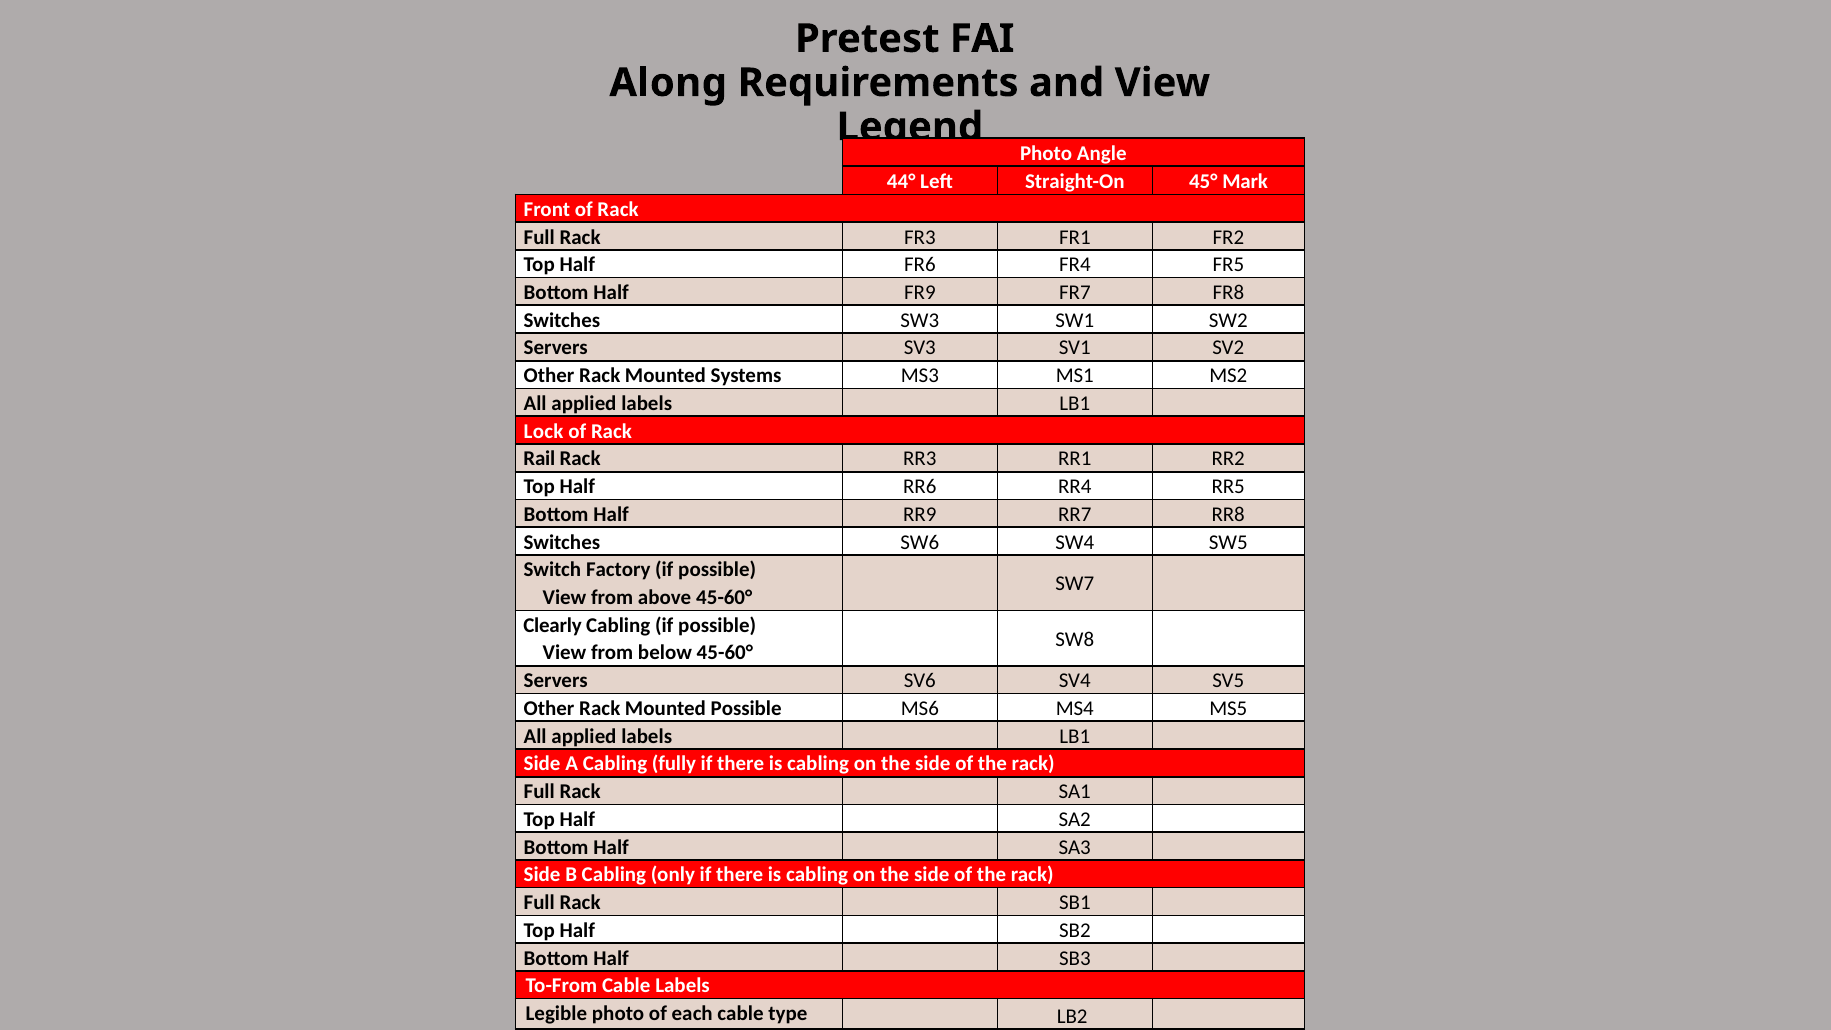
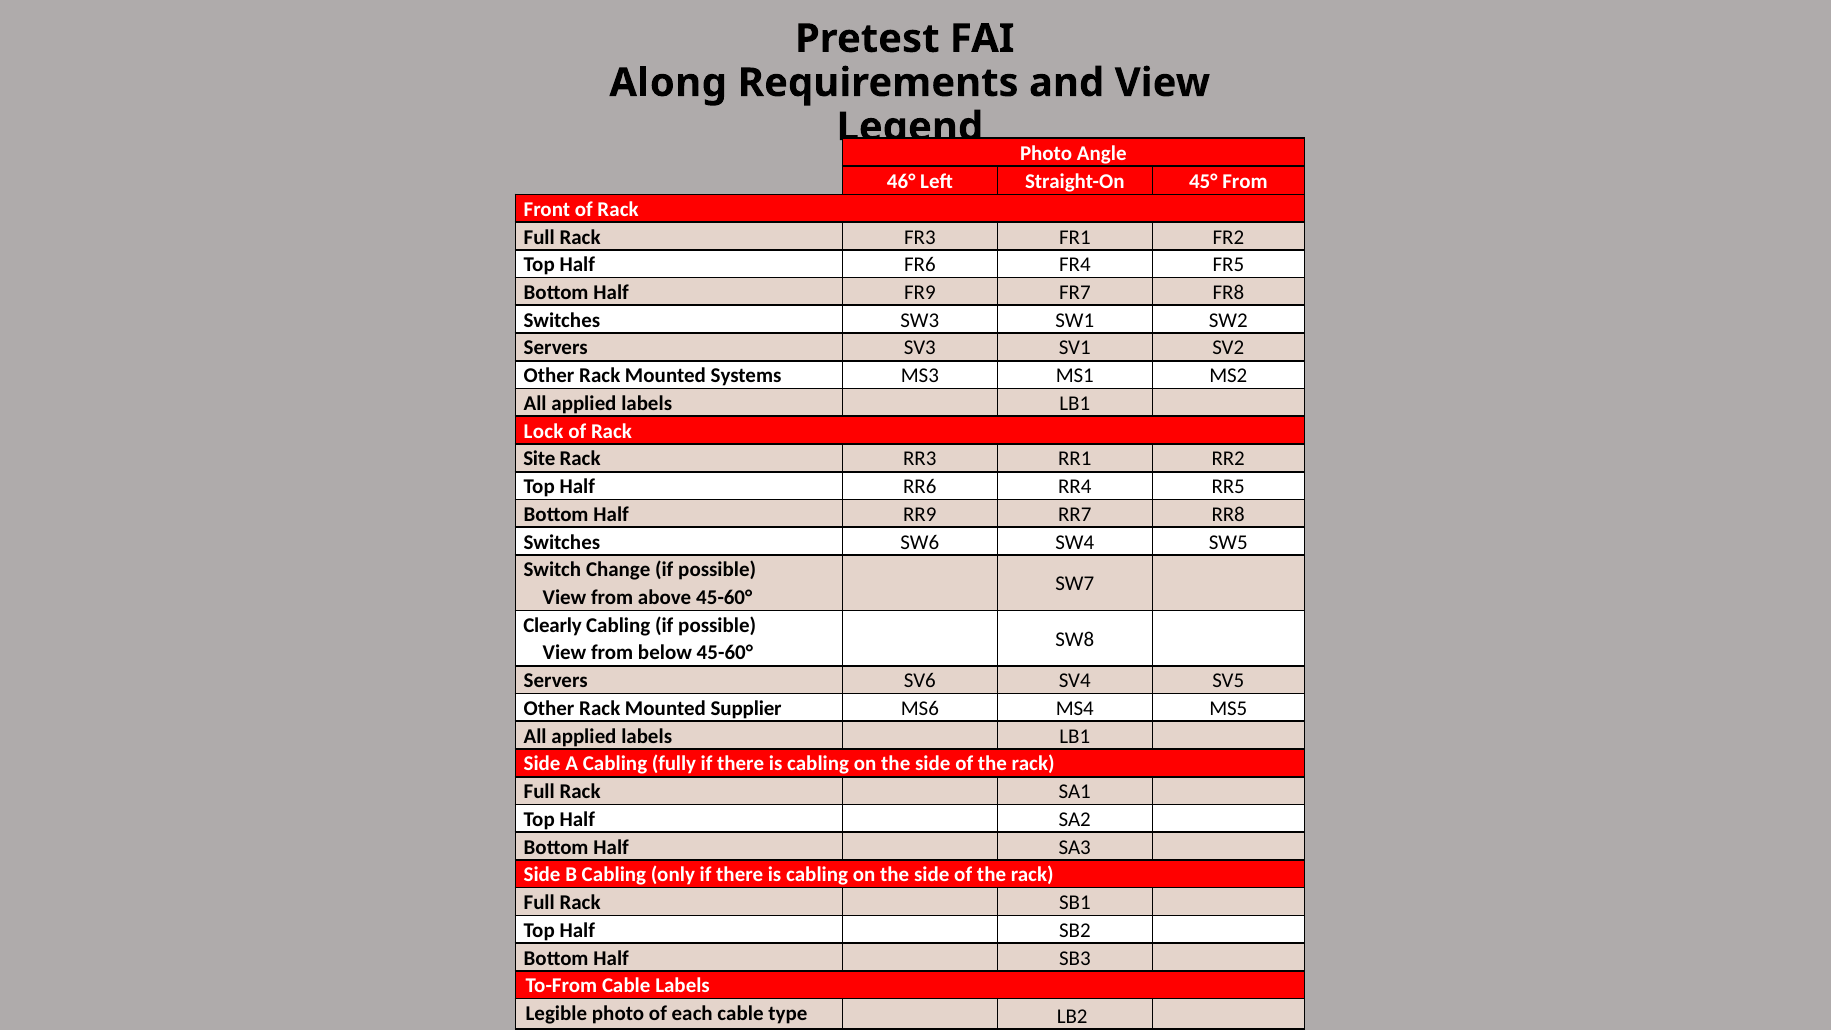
44°: 44° -> 46°
45° Mark: Mark -> From
Rail: Rail -> Site
Factory: Factory -> Change
Mounted Possible: Possible -> Supplier
